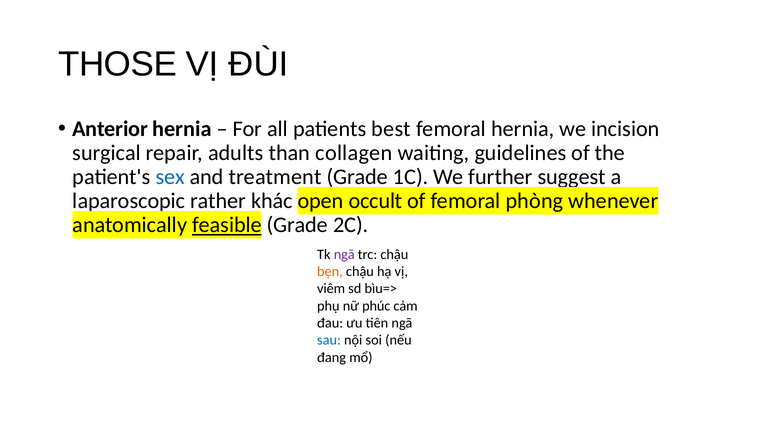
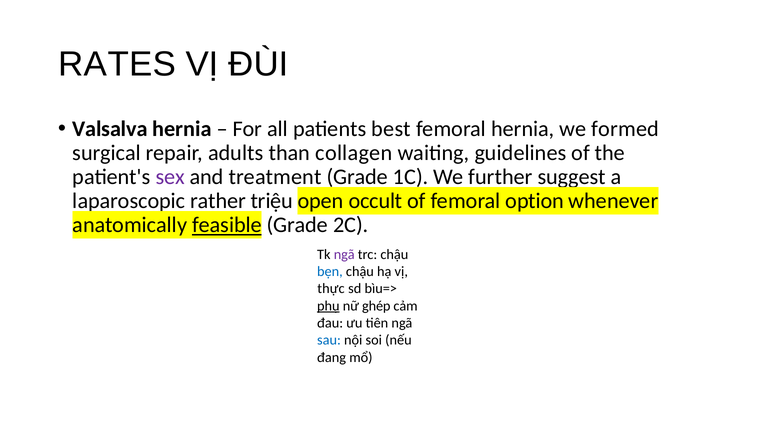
THOSE: THOSE -> RATES
Anterior: Anterior -> Valsalva
incision: incision -> formed
sex colour: blue -> purple
khác: khác -> triệu
phòng: phòng -> option
bẹn colour: orange -> blue
viêm: viêm -> thực
phụ underline: none -> present
phúc: phúc -> ghép
